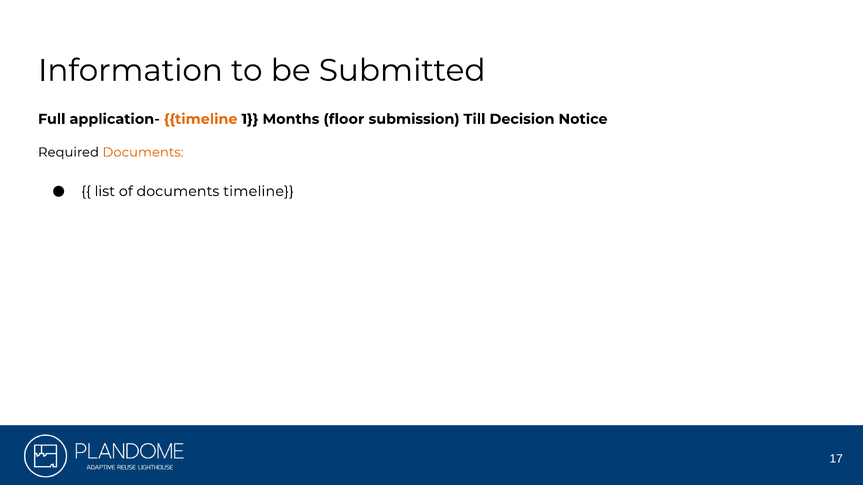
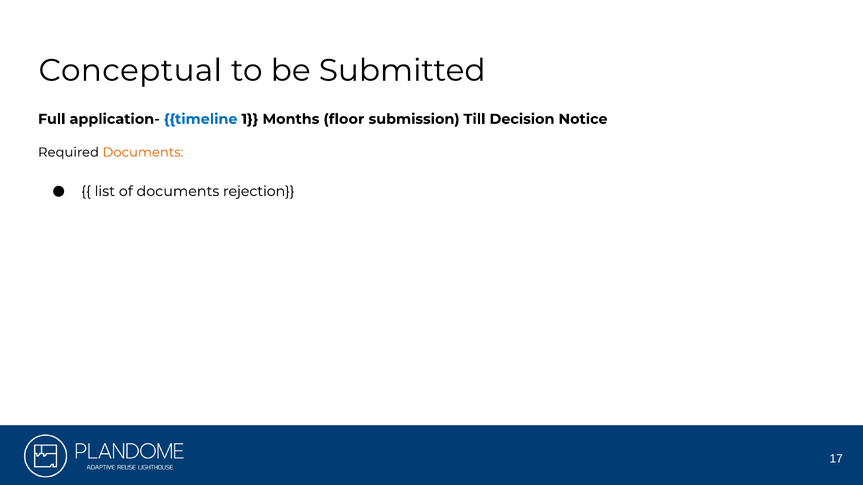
Information: Information -> Conceptual
timeline at (201, 119) colour: orange -> blue
documents timeline: timeline -> rejection
